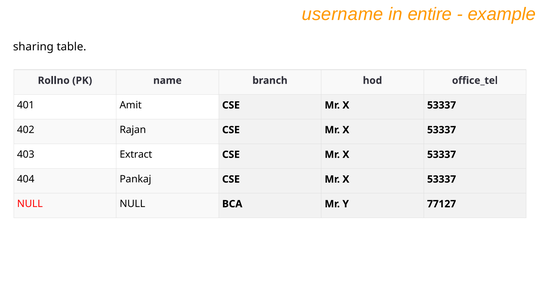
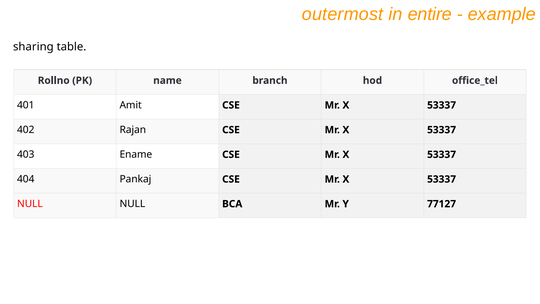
username: username -> outermost
Extract: Extract -> Ename
